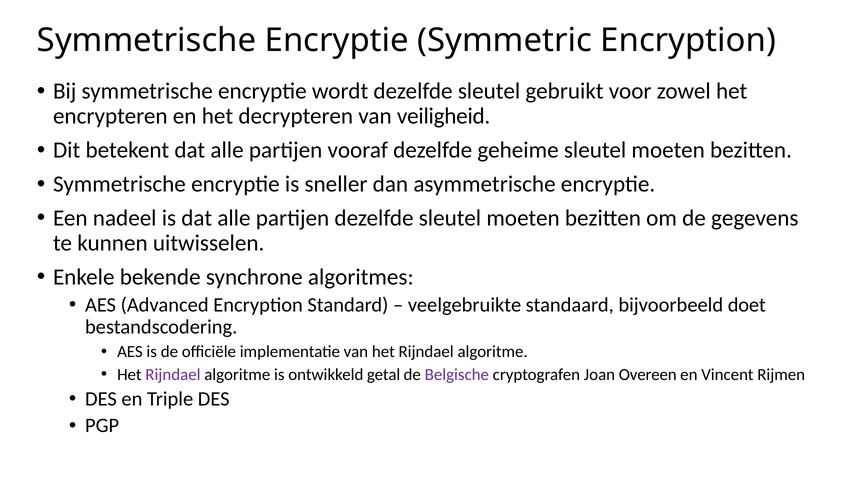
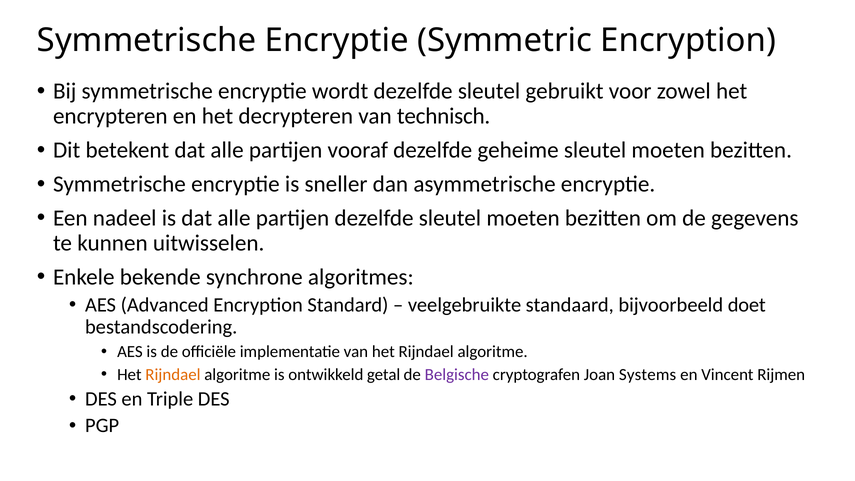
veiligheid: veiligheid -> technisch
Rijndael at (173, 374) colour: purple -> orange
Overeen: Overeen -> Systems
